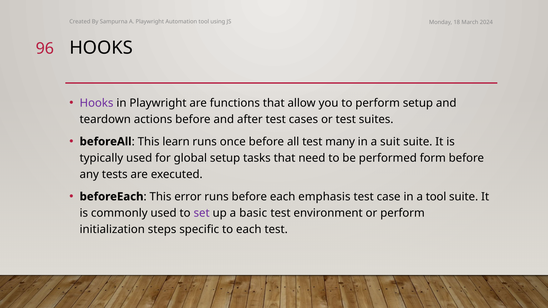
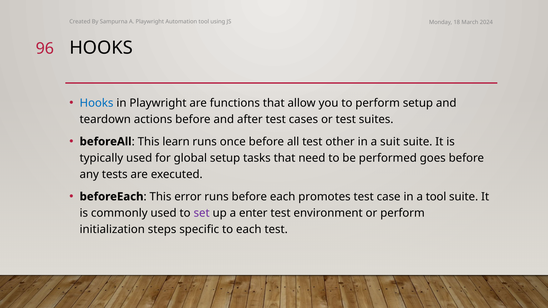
Hooks at (97, 103) colour: purple -> blue
many: many -> other
form: form -> goes
emphasis: emphasis -> promotes
basic: basic -> enter
